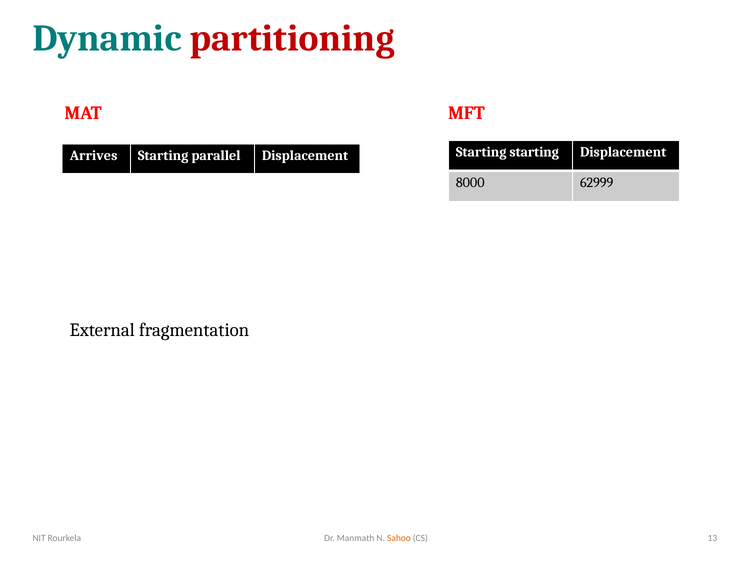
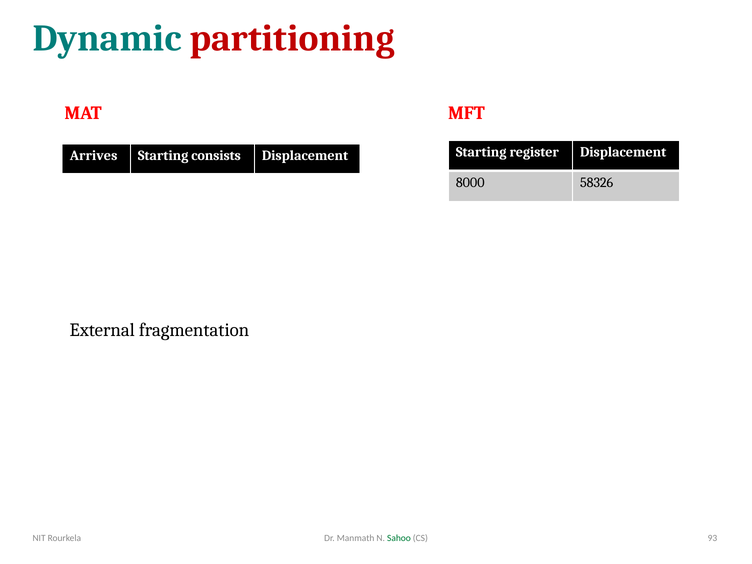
parallel: parallel -> consists
Starting starting: starting -> register
62999: 62999 -> 58326
Sahoo colour: orange -> green
13: 13 -> 93
